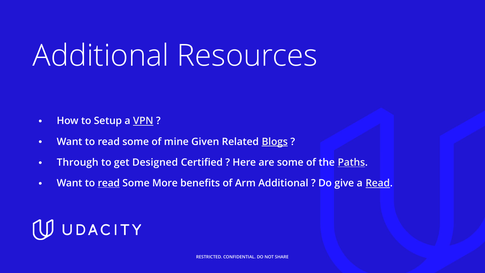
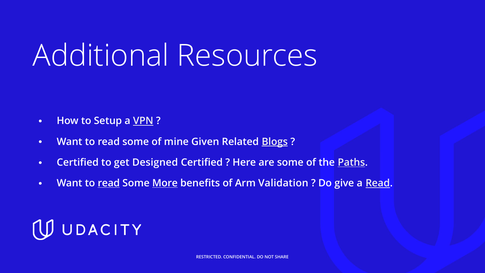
Through at (78, 162): Through -> Certified
More underline: none -> present
Arm Additional: Additional -> Validation
